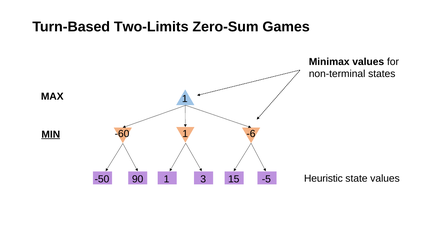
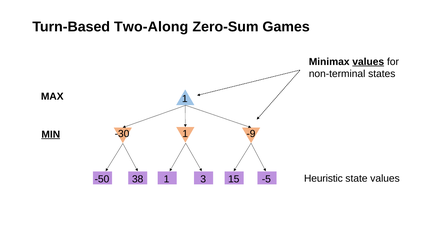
Two-Limits: Two-Limits -> Two-Along
values at (368, 62) underline: none -> present
-60: -60 -> -30
-6: -6 -> -9
90: 90 -> 38
